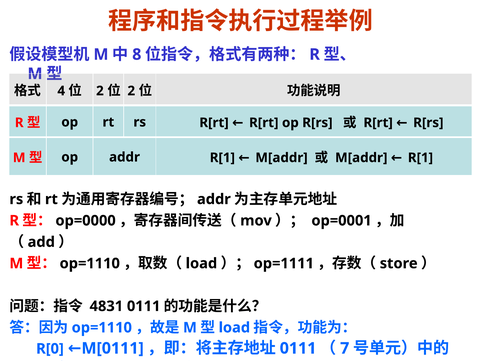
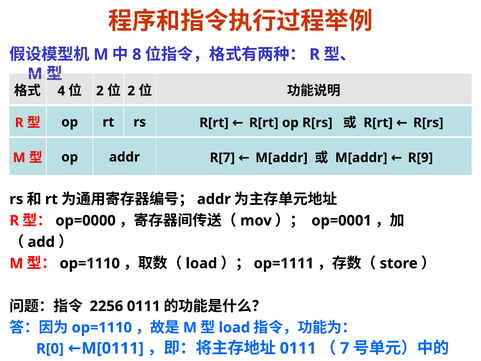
M[addr R[1: R[1 -> R[9
addr R[1: R[1 -> R[7
4831: 4831 -> 2256
